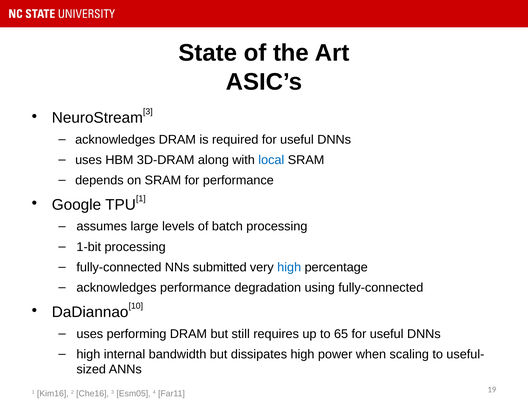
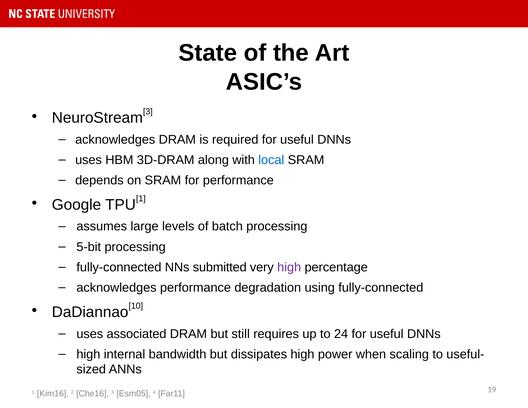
1-bit: 1-bit -> 5-bit
high at (289, 267) colour: blue -> purple
performing: performing -> associated
65: 65 -> 24
